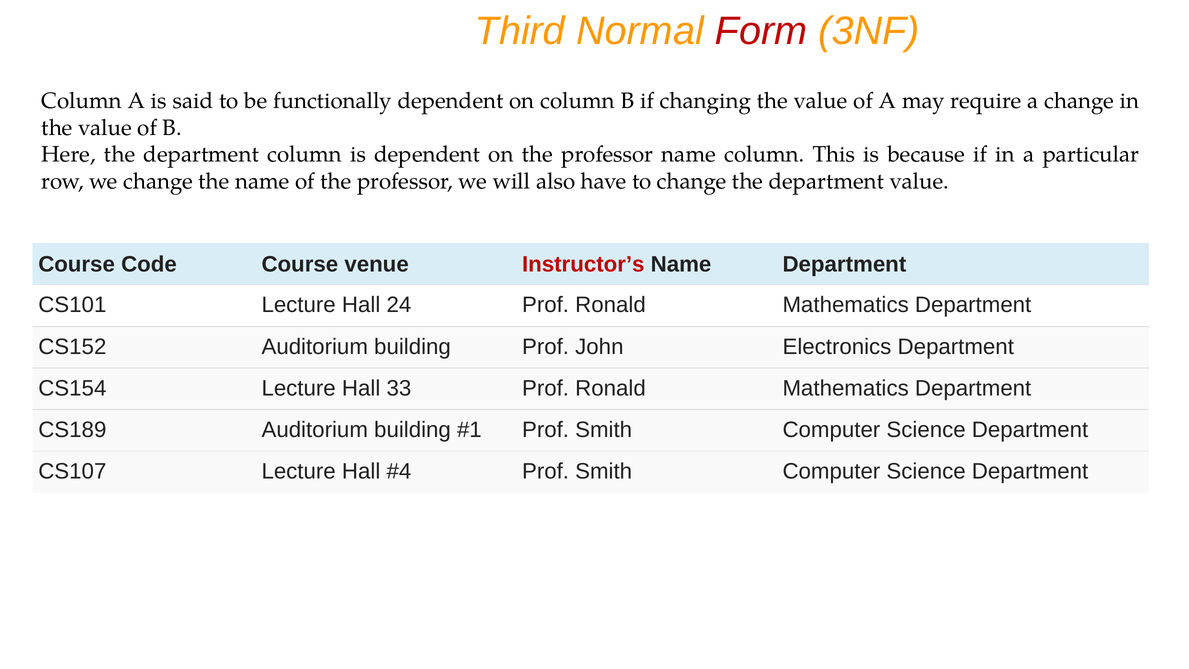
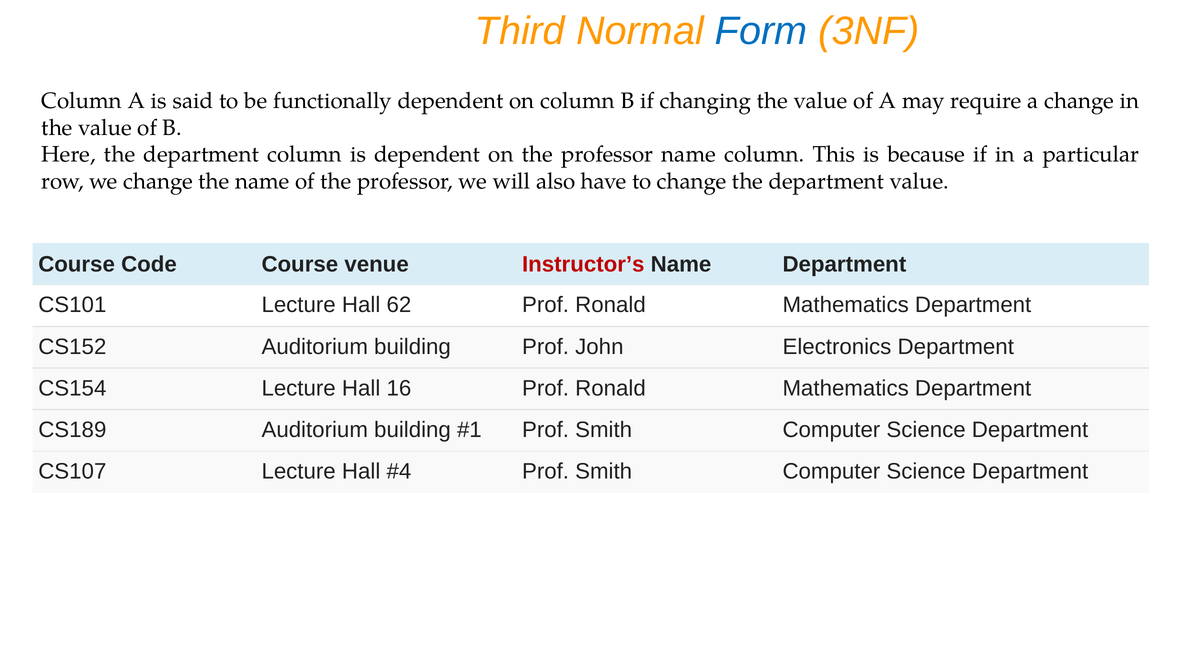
Form colour: red -> blue
24: 24 -> 62
33: 33 -> 16
